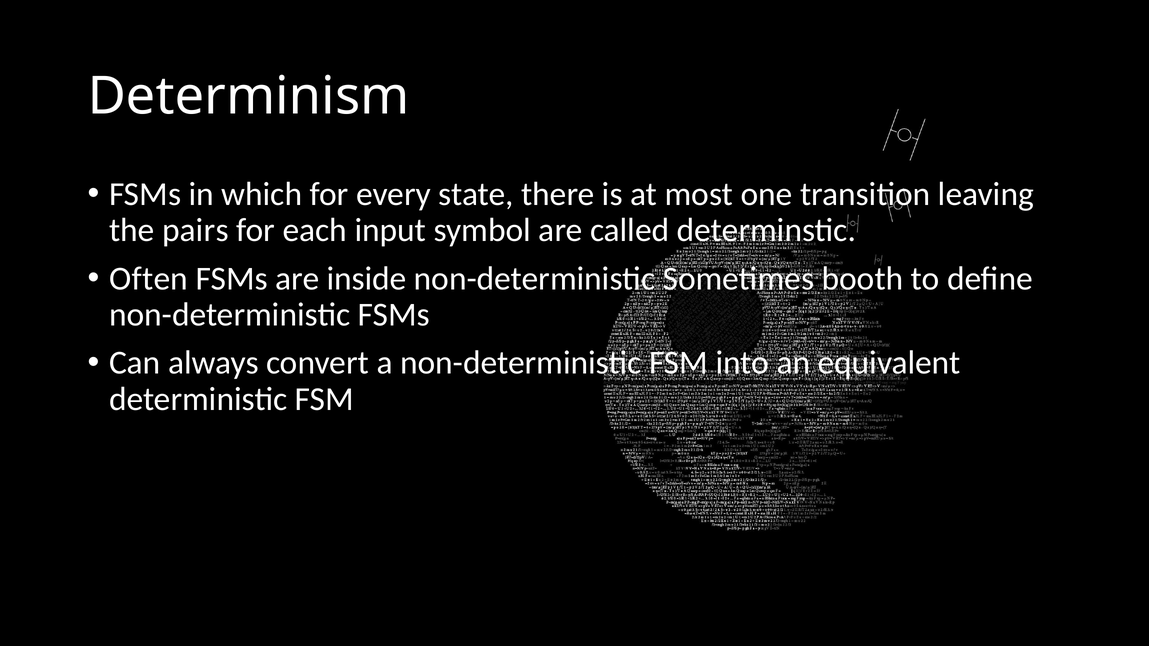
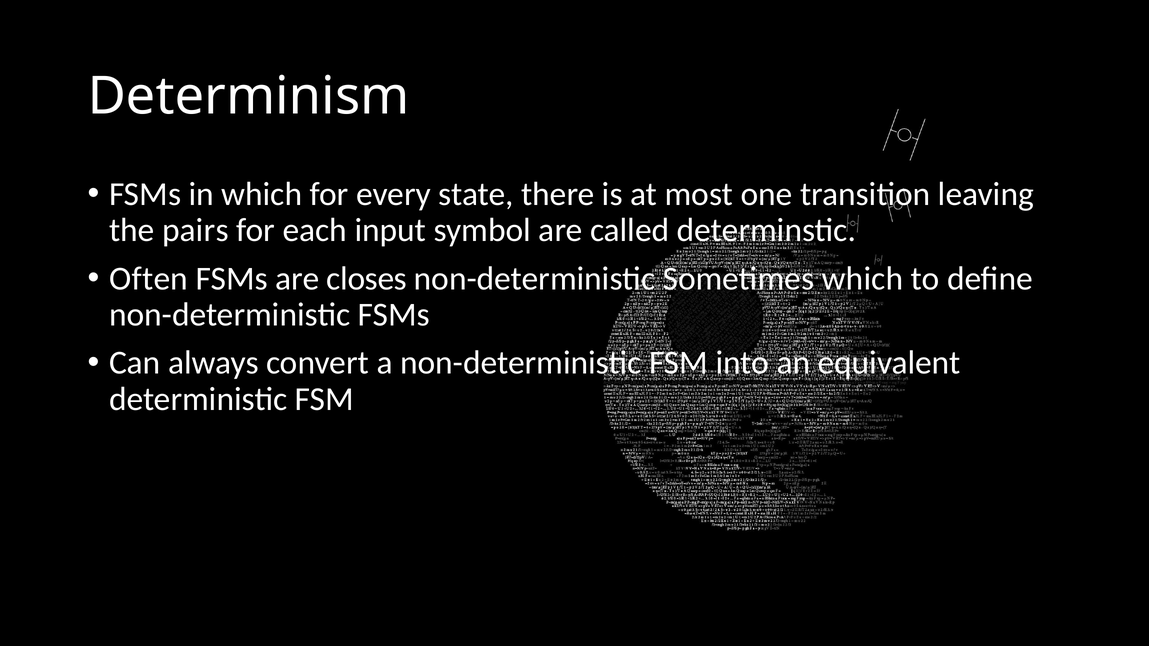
inside: inside -> closes
Sometimes booth: booth -> which
